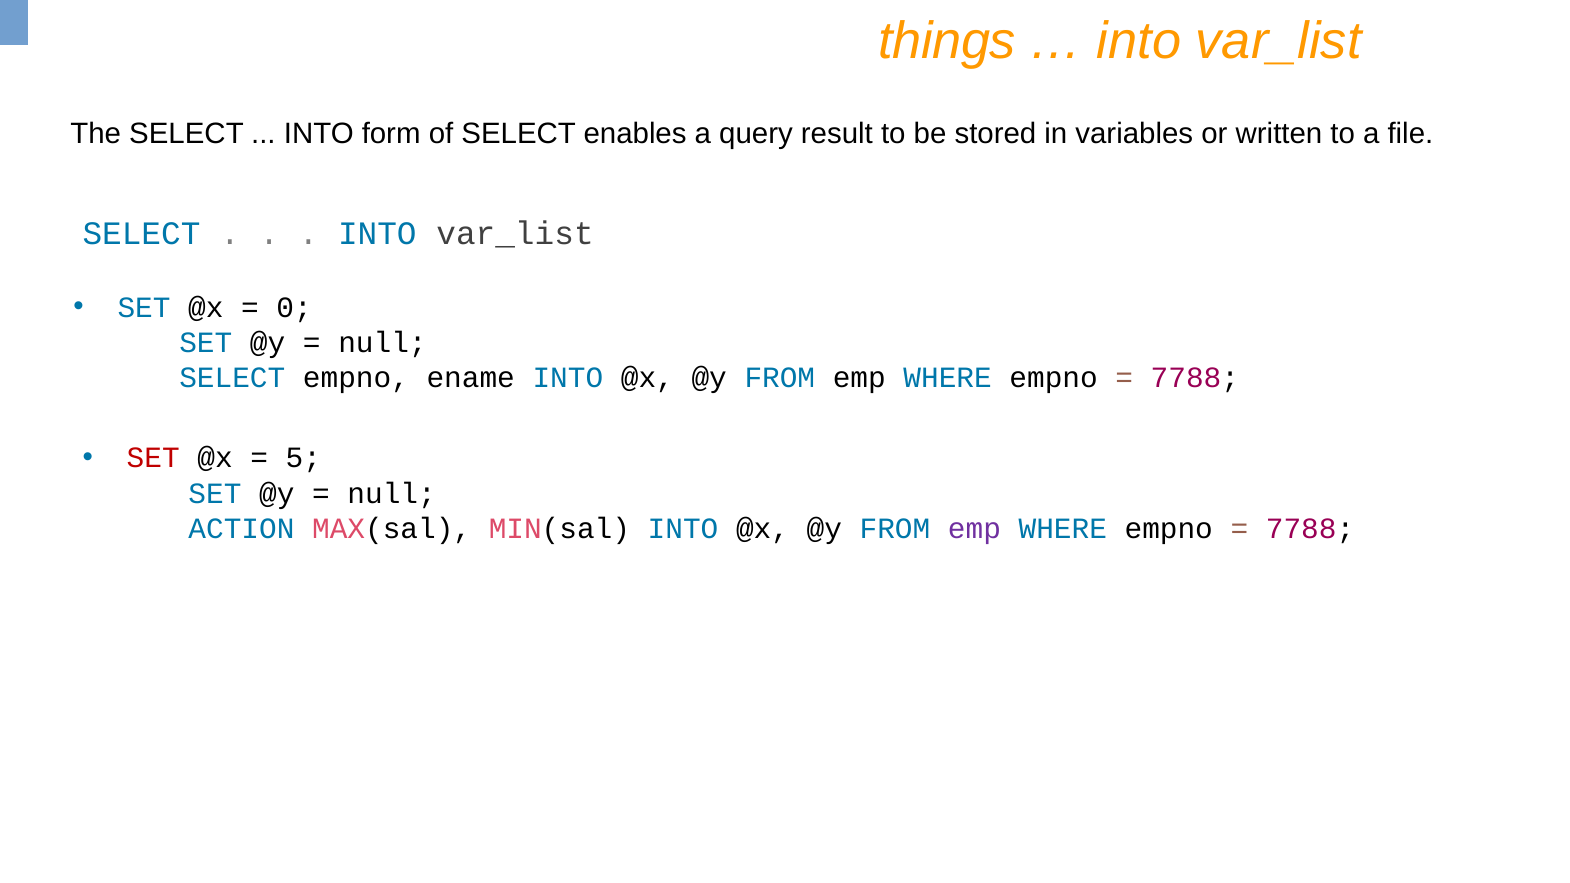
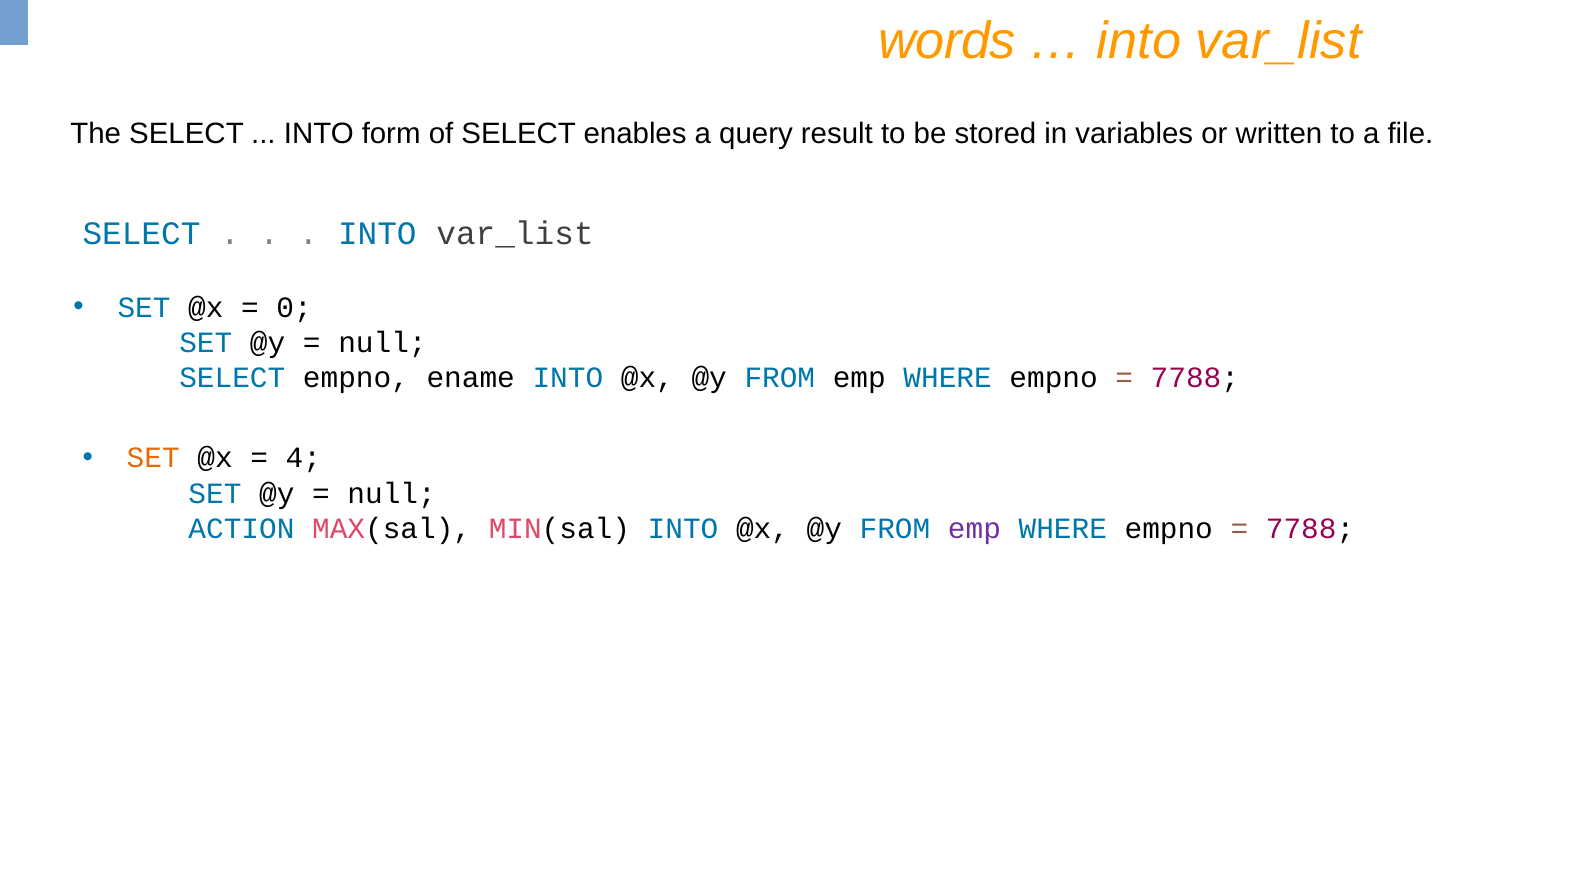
things: things -> words
SET at (153, 458) colour: red -> orange
5: 5 -> 4
